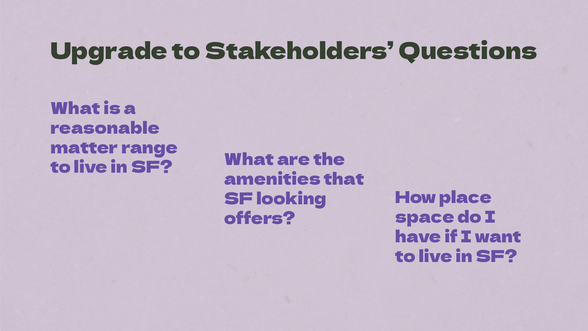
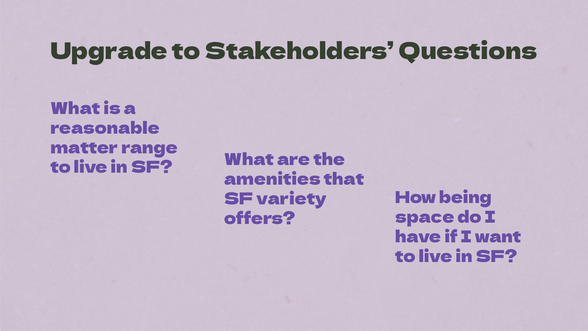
place: place -> being
looking: looking -> variety
